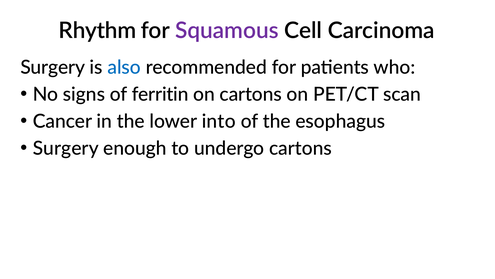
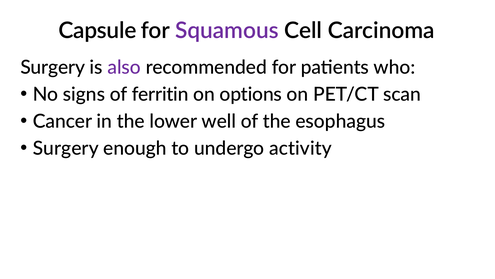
Rhythm: Rhythm -> Capsule
also colour: blue -> purple
on cartons: cartons -> options
into: into -> well
undergo cartons: cartons -> activity
